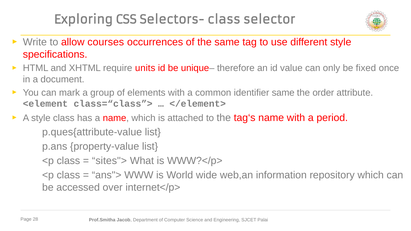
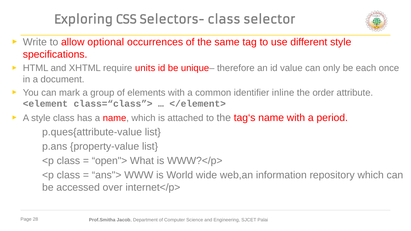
courses: courses -> optional
fixed: fixed -> each
identifier same: same -> inline
sites">: sites"> -> open">
